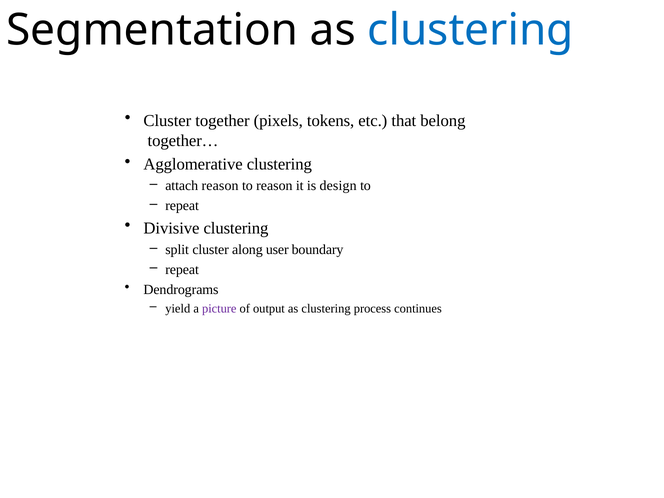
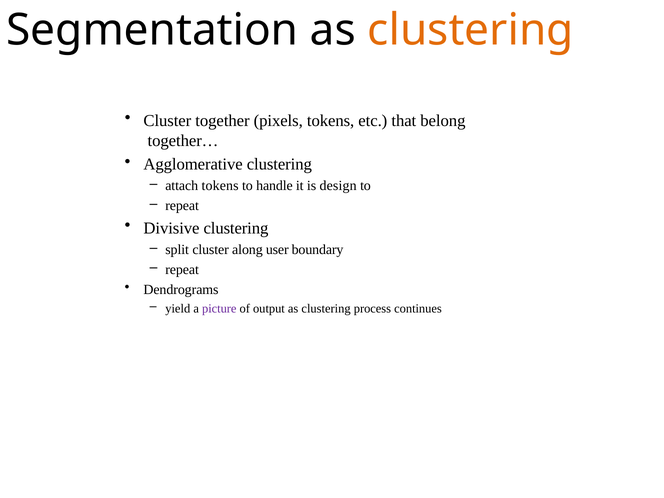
clustering at (471, 30) colour: blue -> orange
attach reason: reason -> tokens
to reason: reason -> handle
